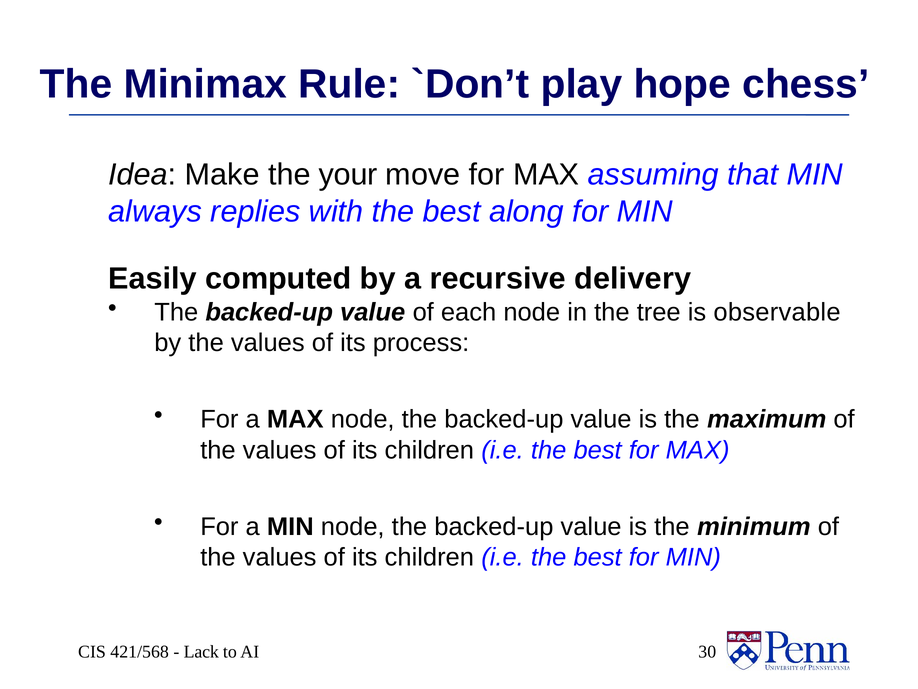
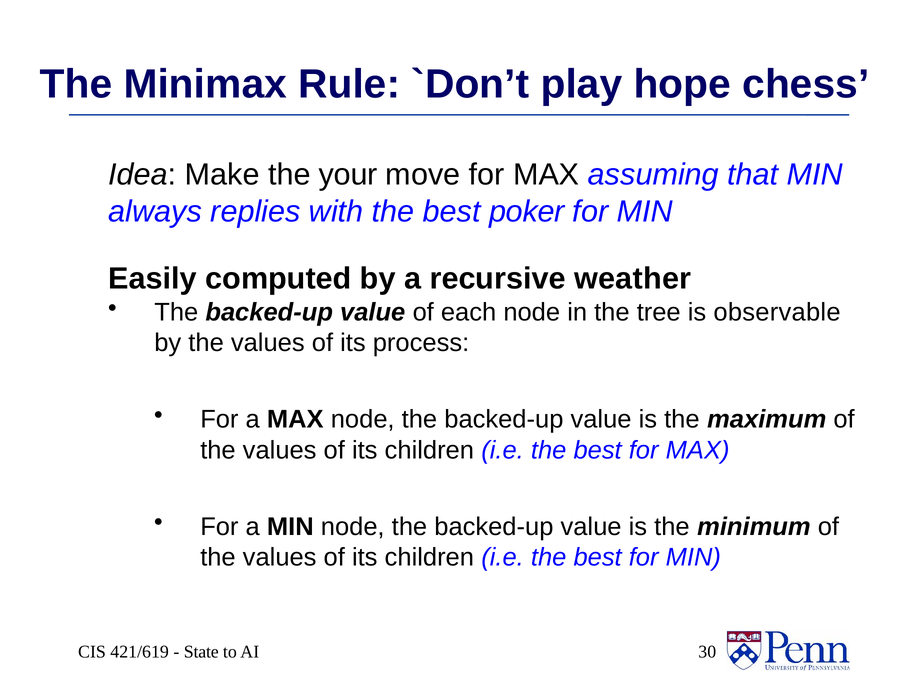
along: along -> poker
delivery: delivery -> weather
421/568: 421/568 -> 421/619
Lack: Lack -> State
